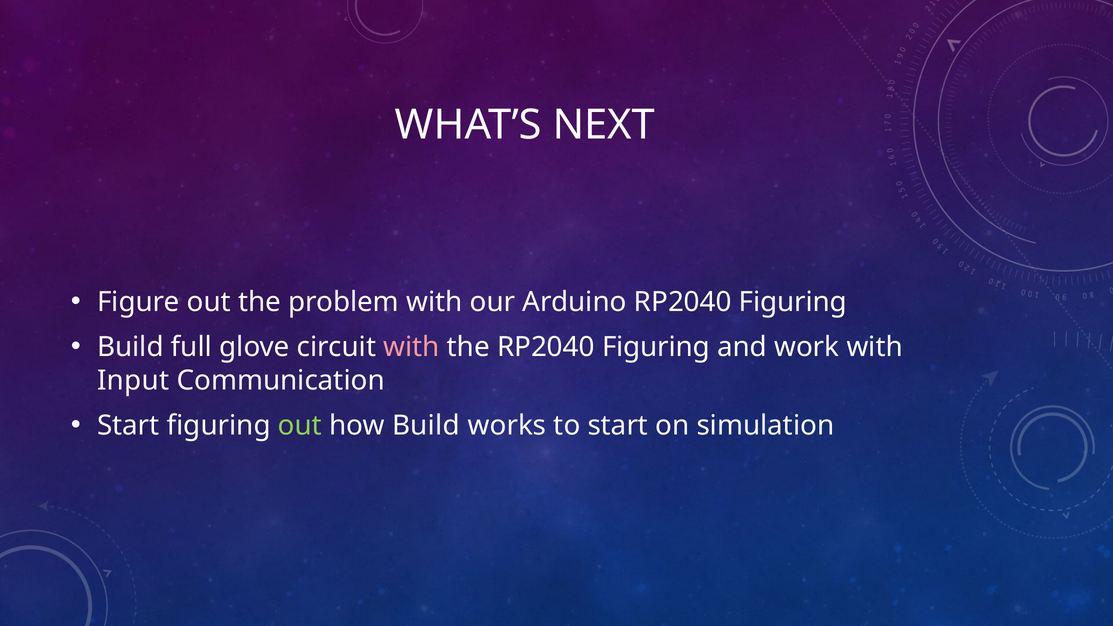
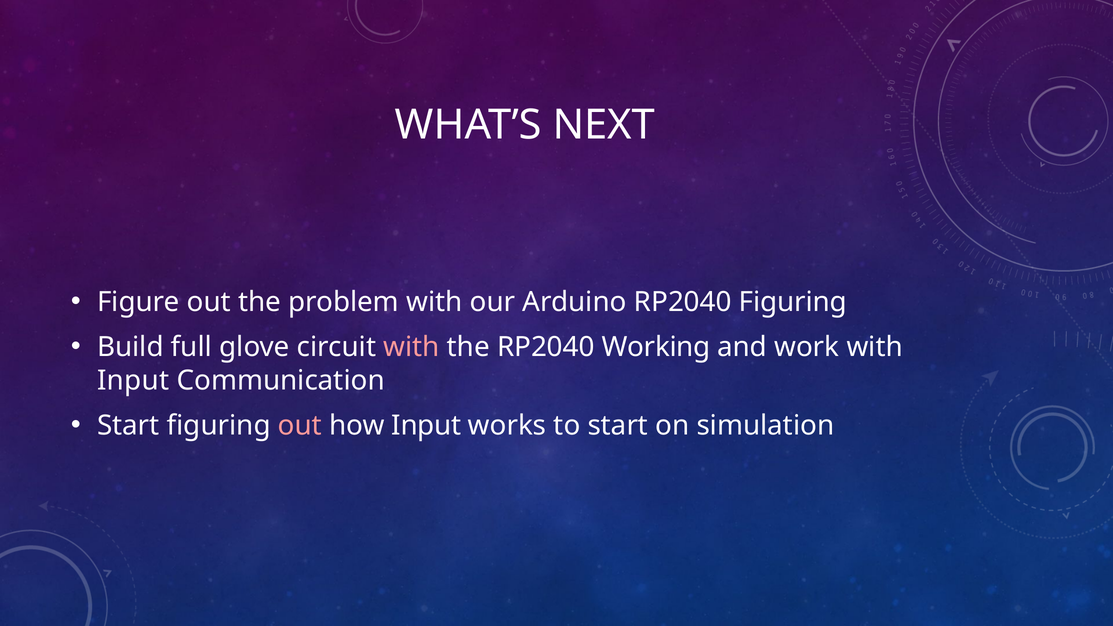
the RP2040 Figuring: Figuring -> Working
out at (300, 426) colour: light green -> pink
how Build: Build -> Input
